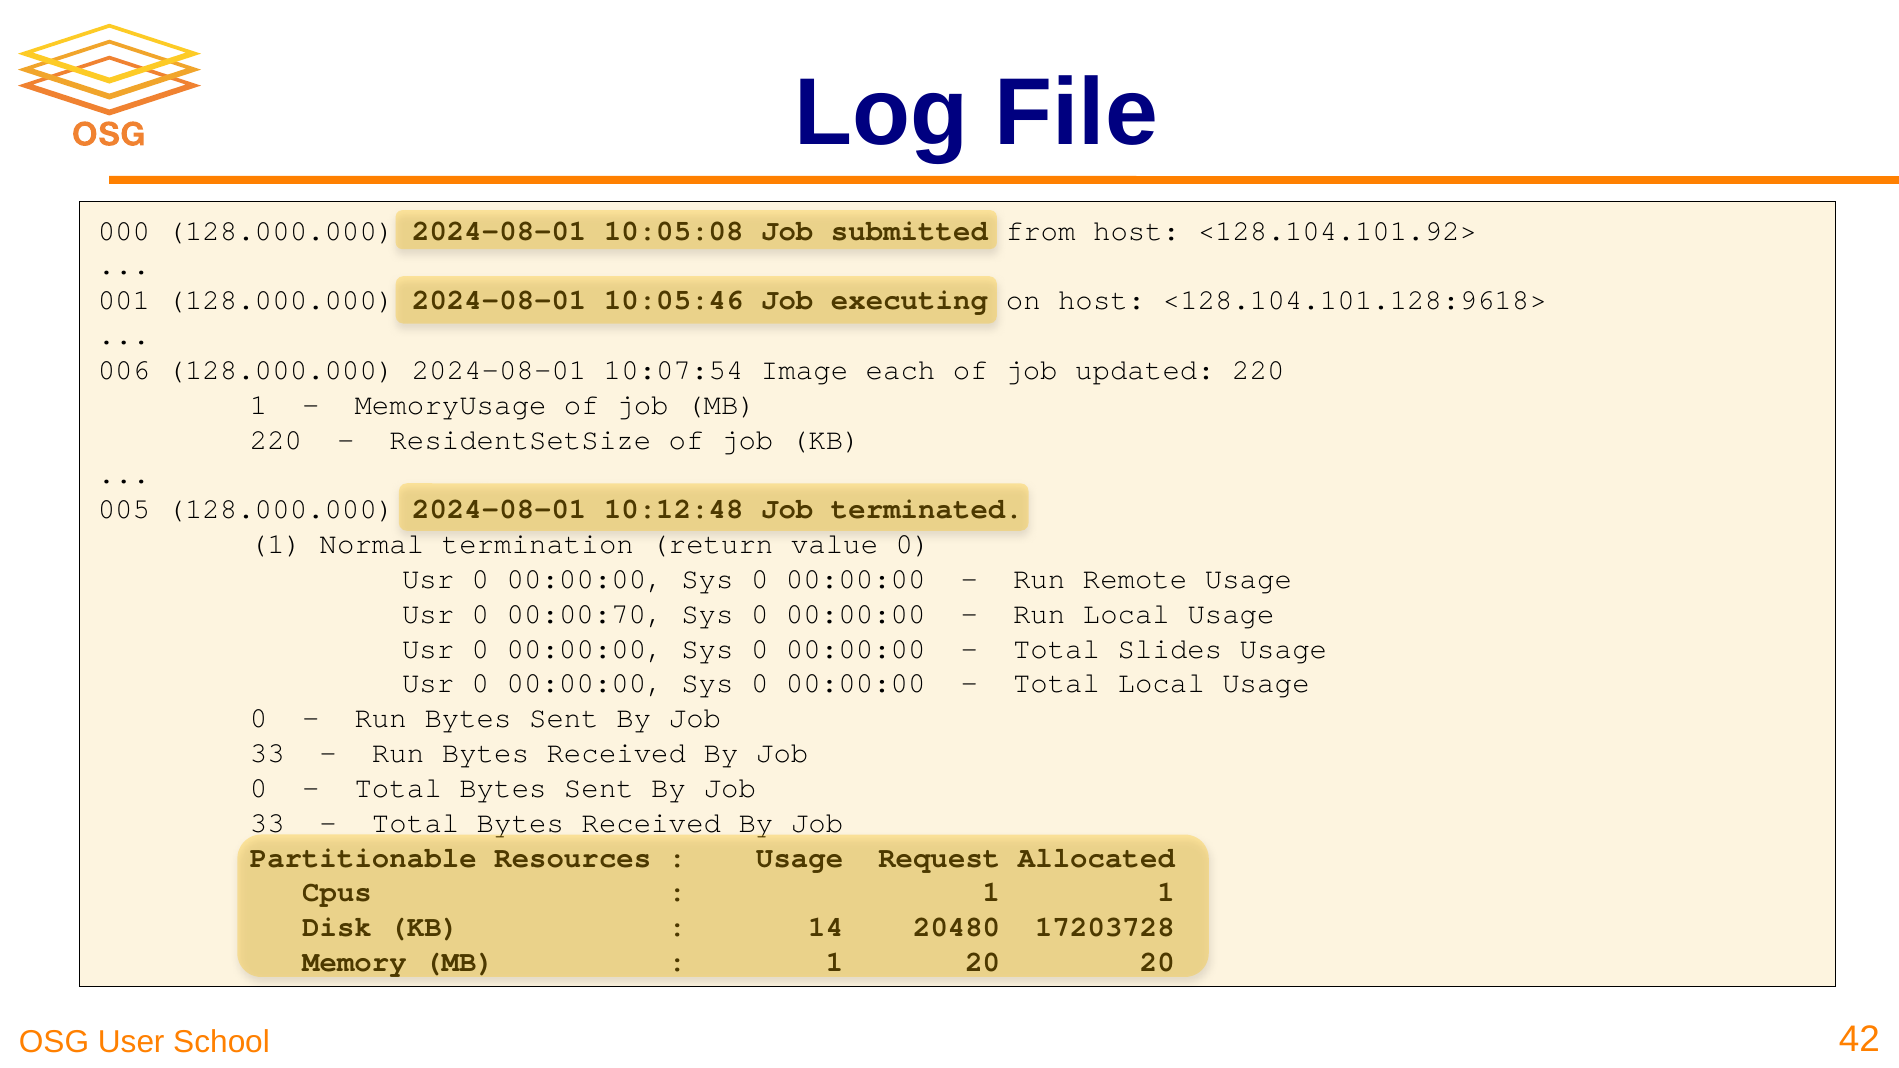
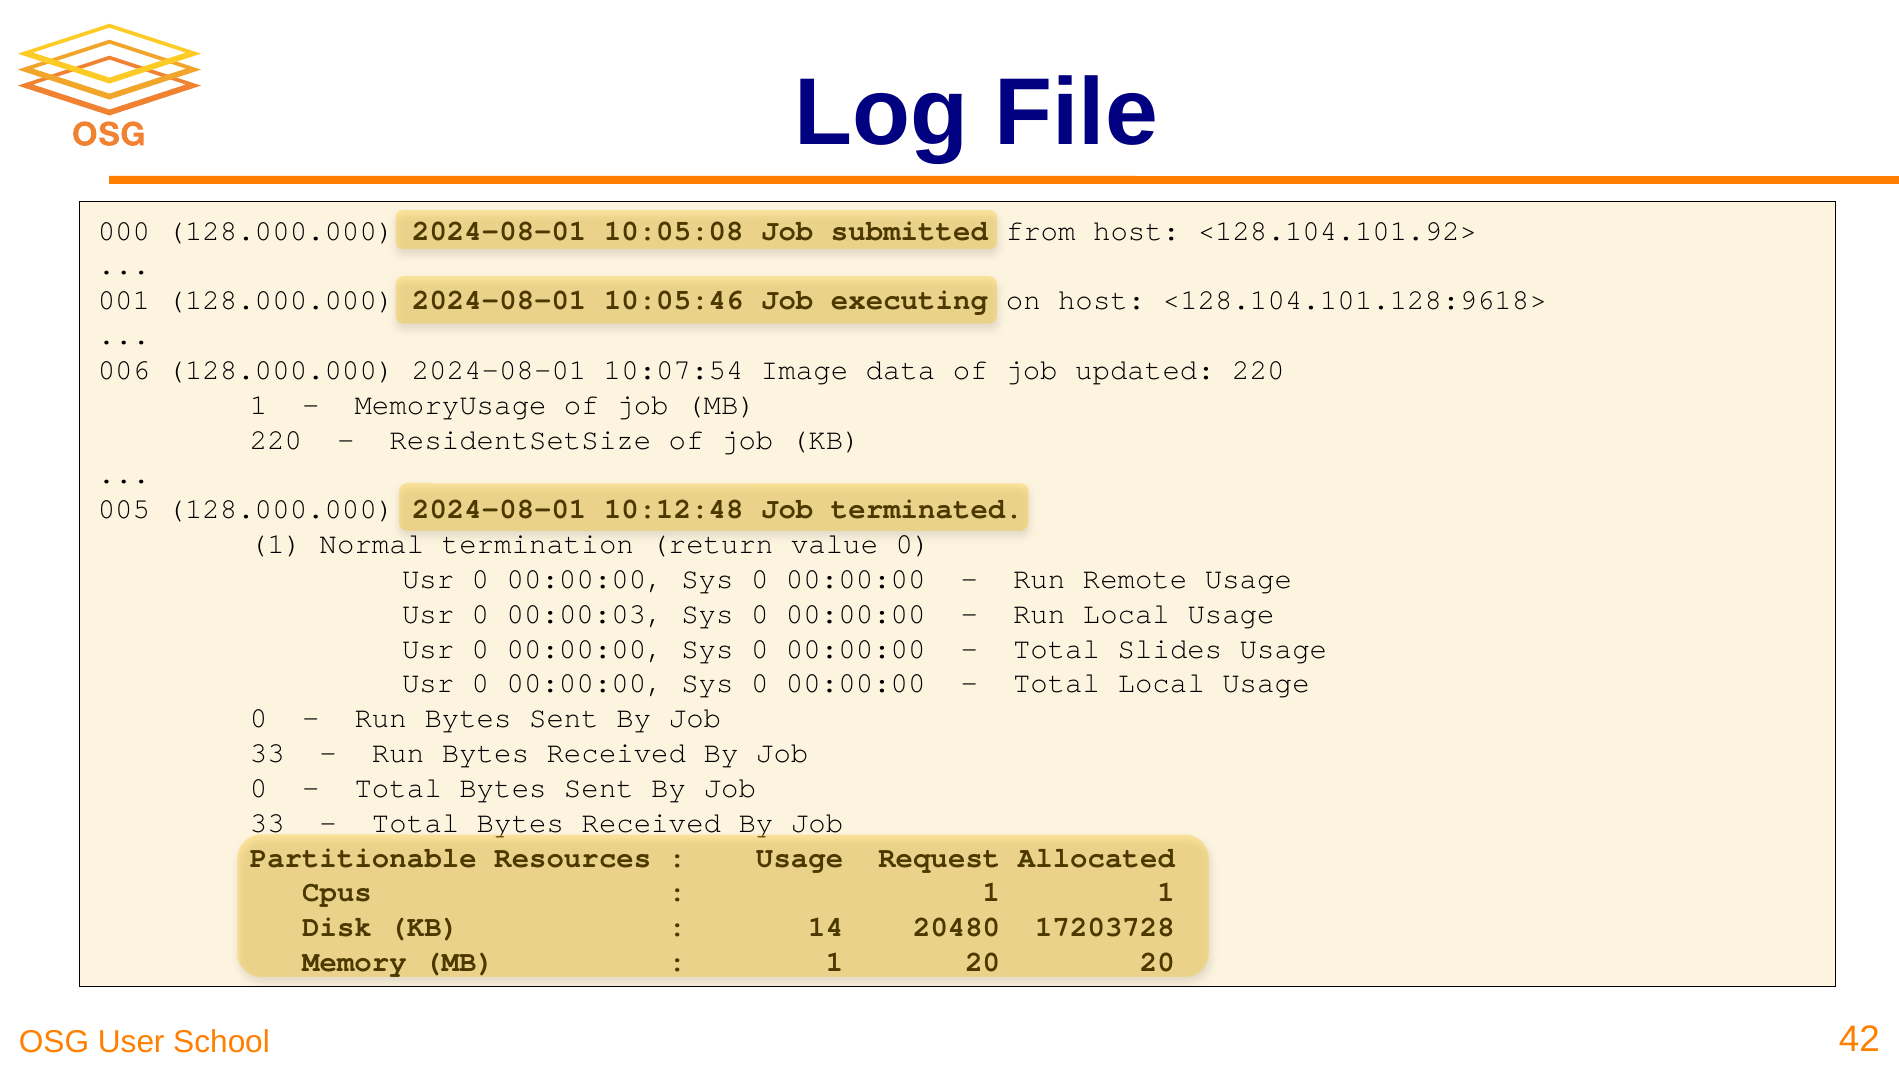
each: each -> data
00:00:70: 00:00:70 -> 00:00:03
